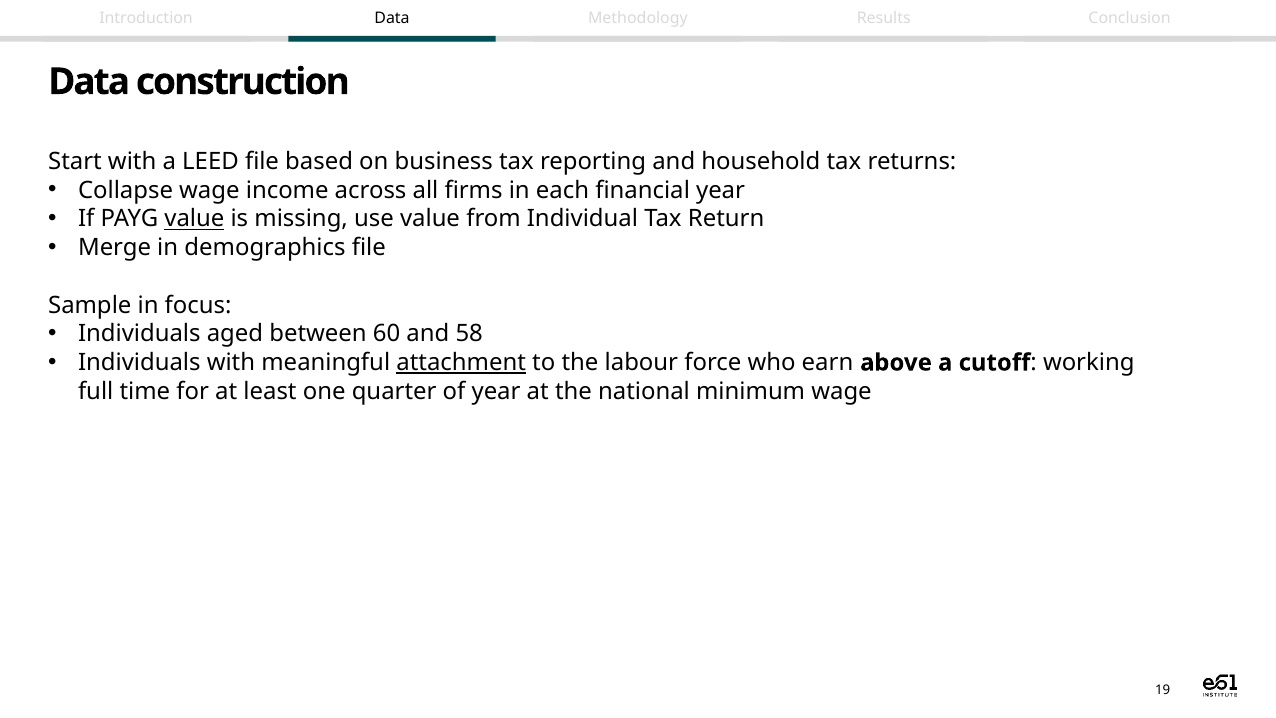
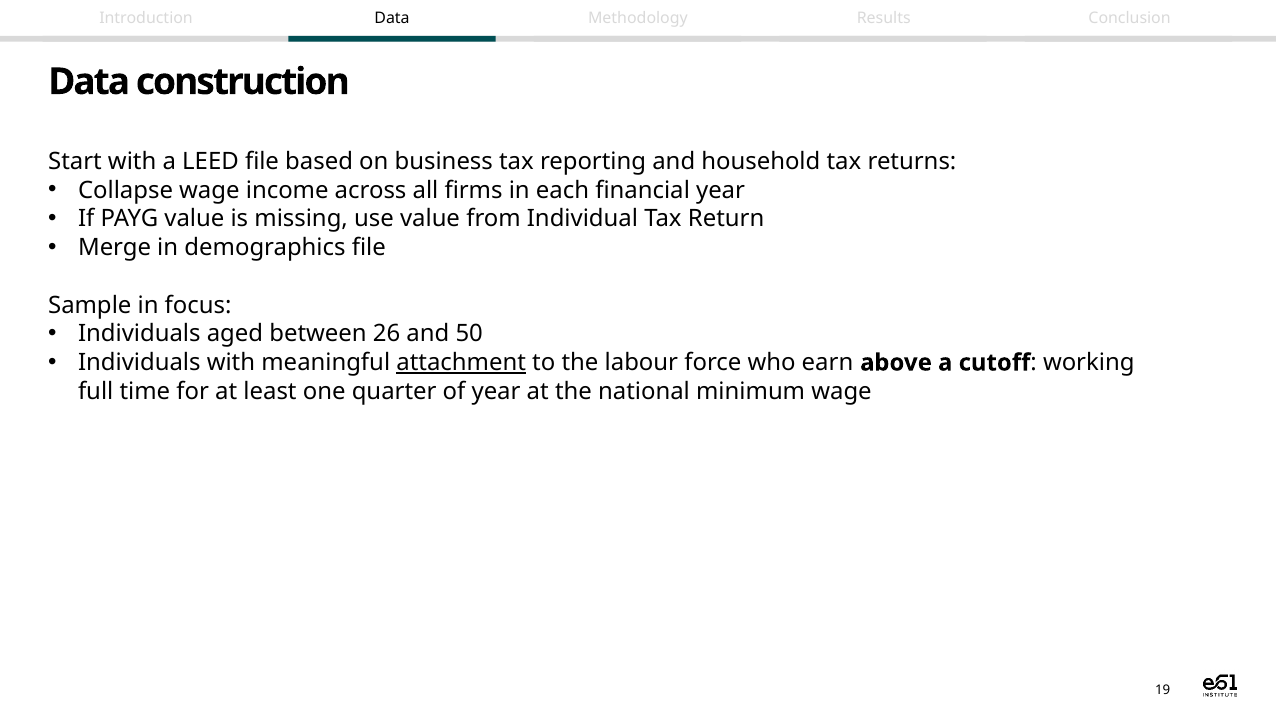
value at (194, 219) underline: present -> none
60: 60 -> 26
58: 58 -> 50
